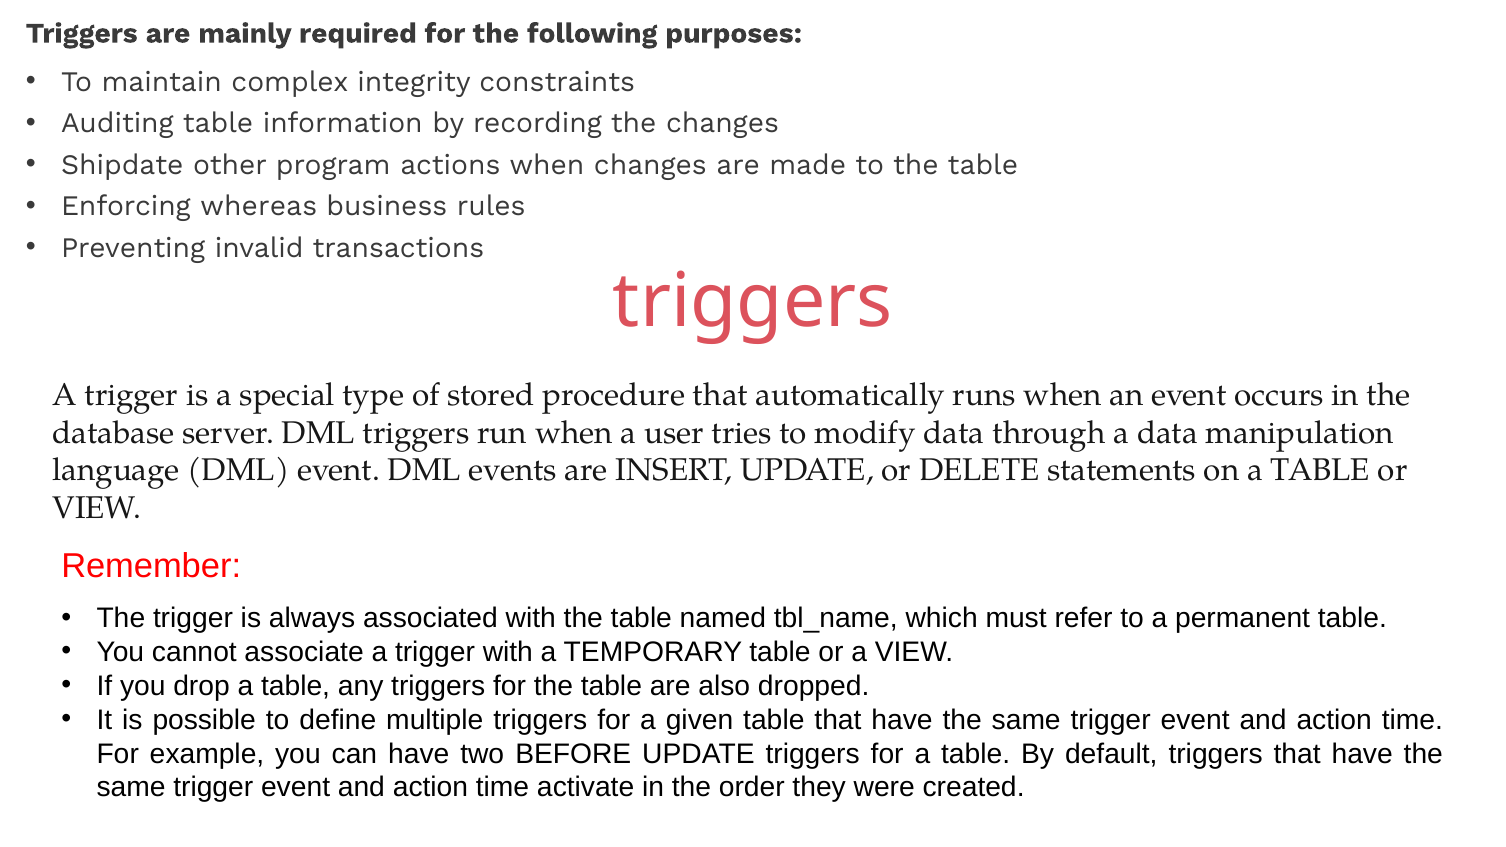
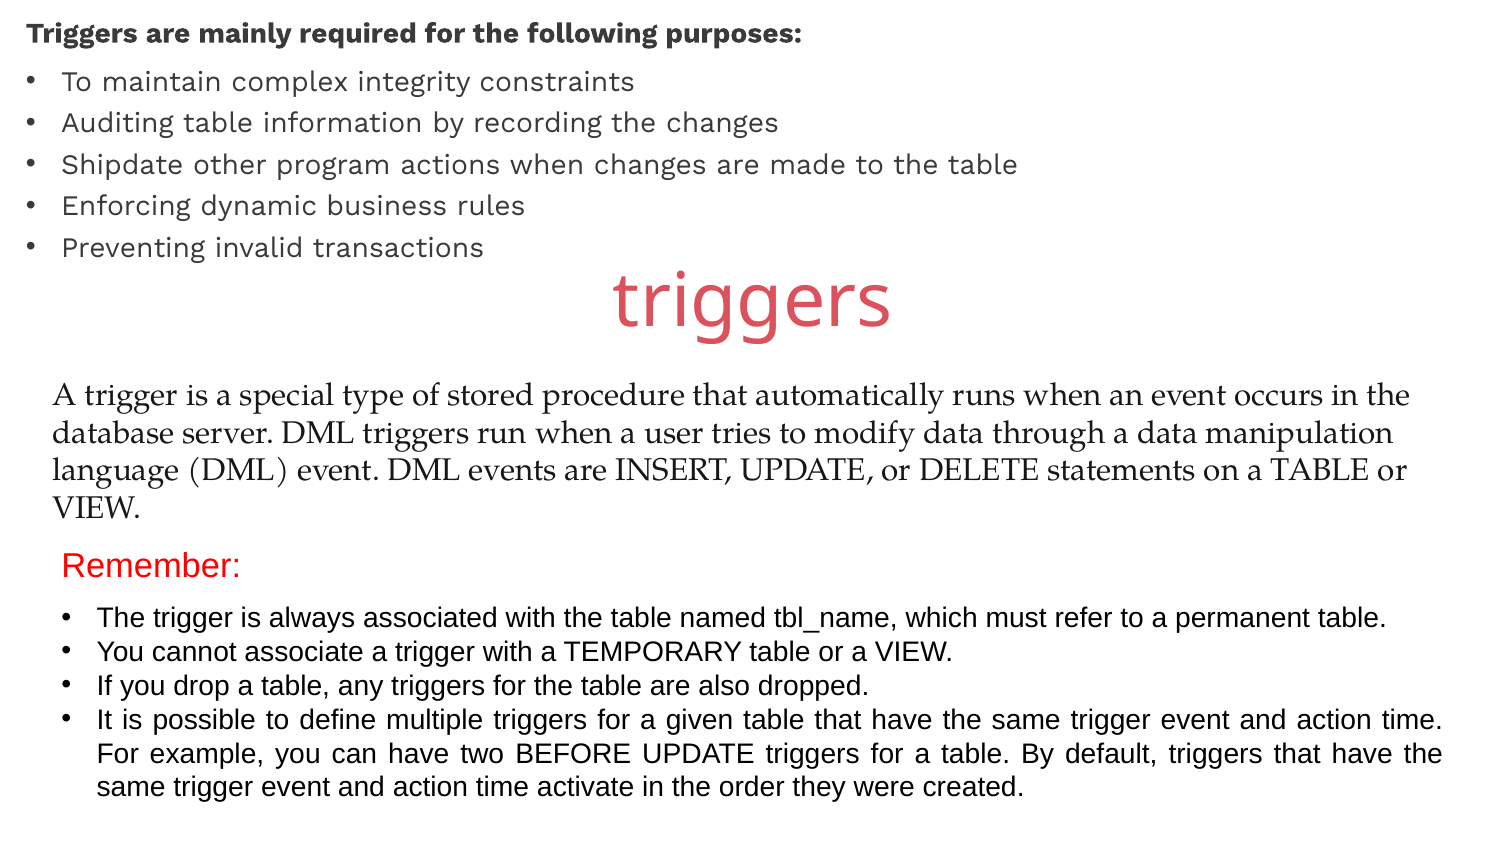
whereas: whereas -> dynamic
